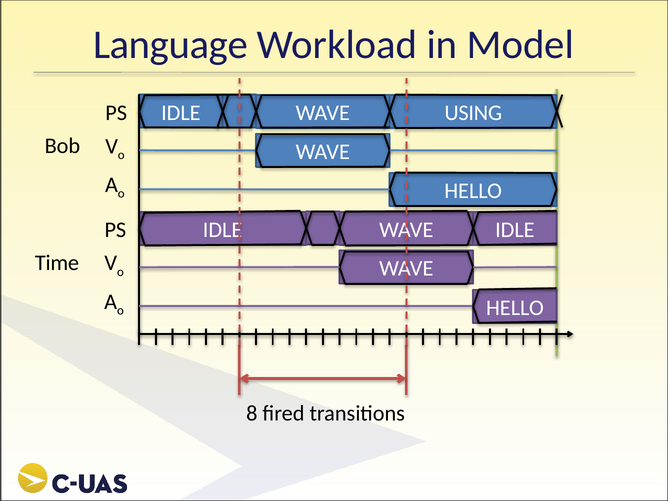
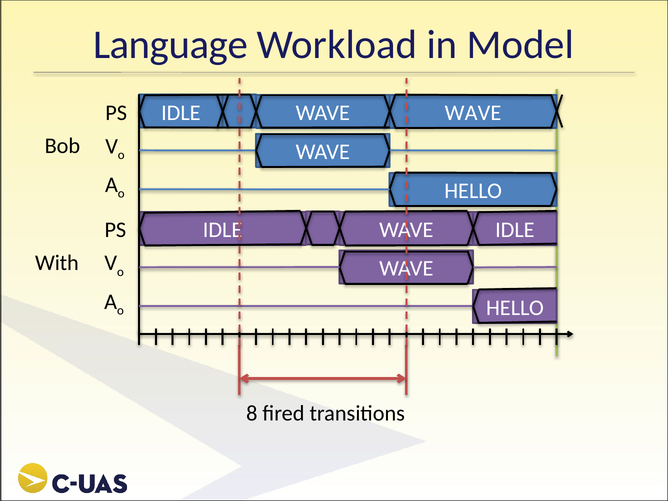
USING at (473, 113): USING -> WAVE
Time: Time -> With
